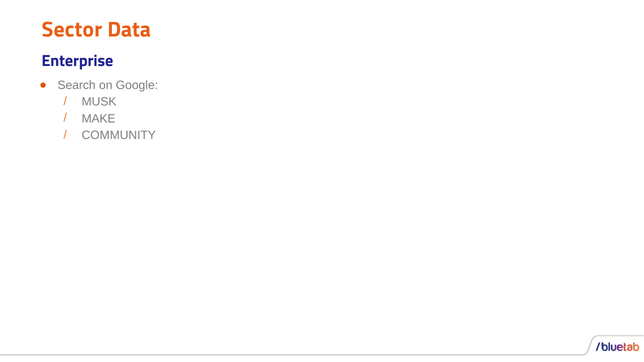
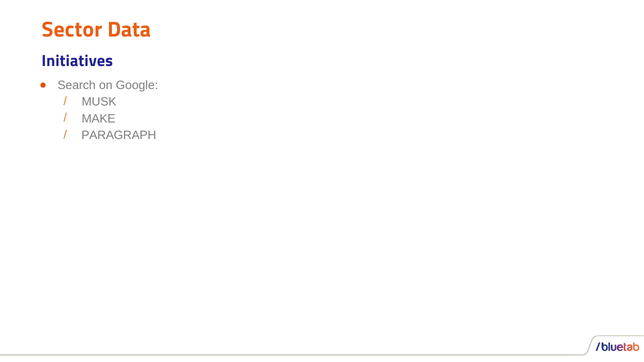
Enterprise: Enterprise -> Initiatives
COMMUNITY: COMMUNITY -> PARAGRAPH
